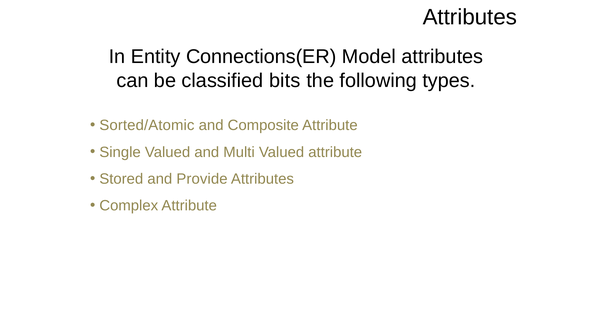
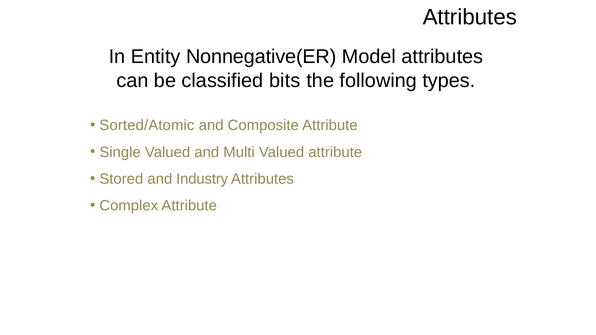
Connections(ER: Connections(ER -> Nonnegative(ER
Provide: Provide -> Industry
